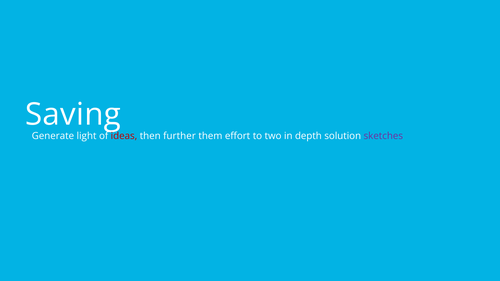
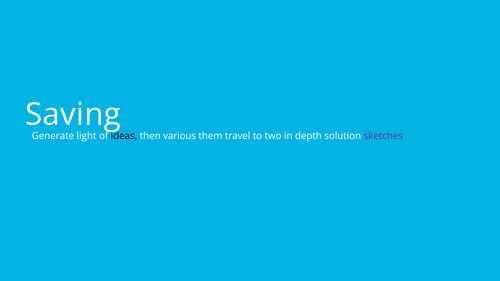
ideas colour: red -> black
further: further -> various
effort: effort -> travel
